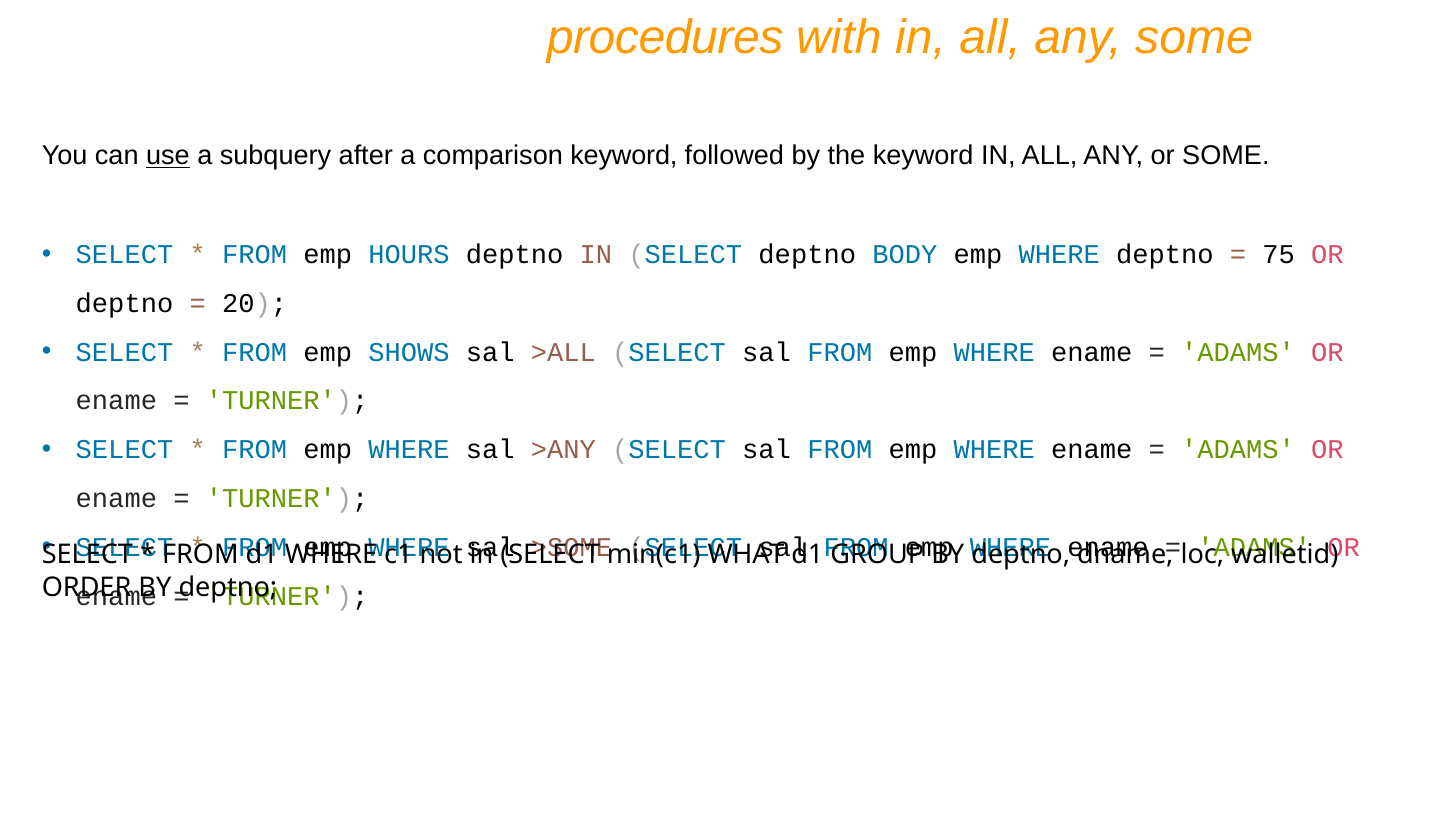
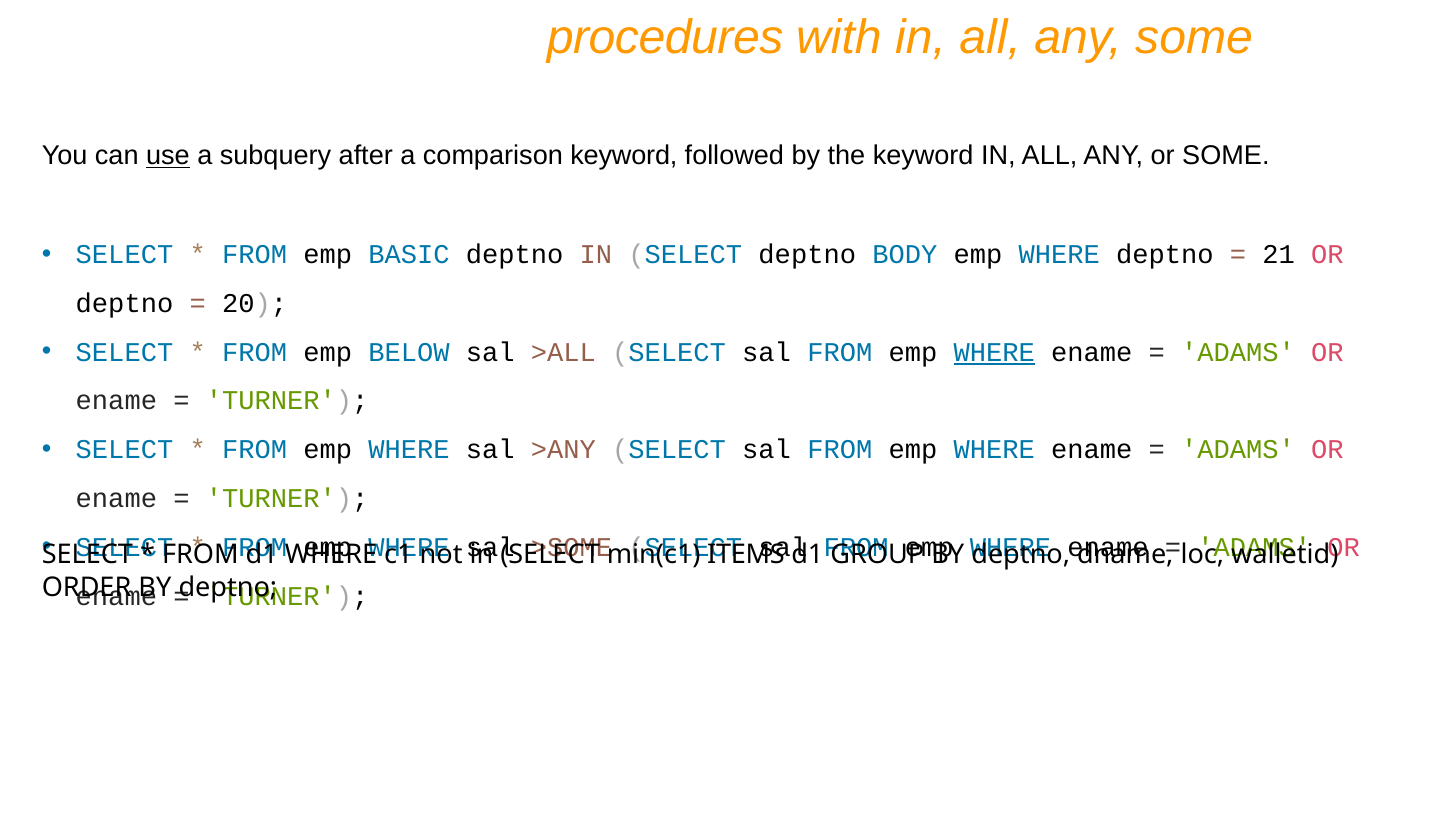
HOURS: HOURS -> BASIC
75: 75 -> 21
SHOWS: SHOWS -> BELOW
WHERE at (994, 352) underline: none -> present
WHAT: WHAT -> ITEMS
